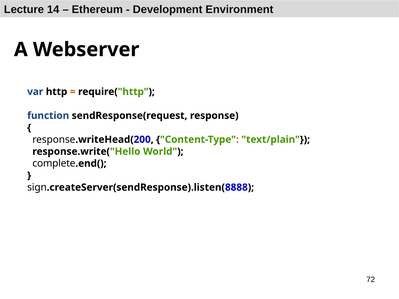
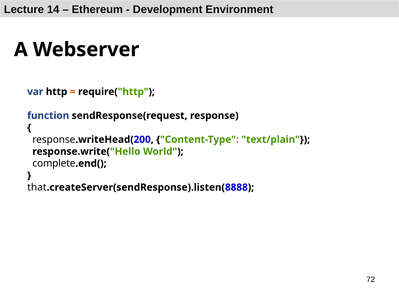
sign: sign -> that
